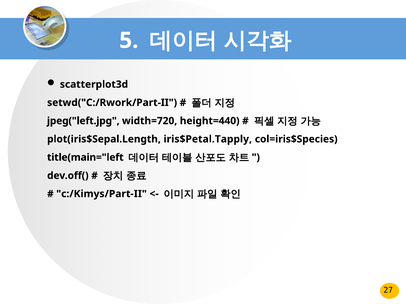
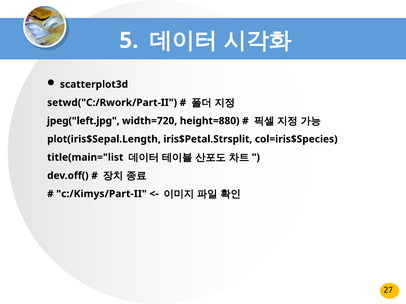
height=440: height=440 -> height=880
iris$Petal.Tapply: iris$Petal.Tapply -> iris$Petal.Strsplit
title(main="left: title(main="left -> title(main="list
